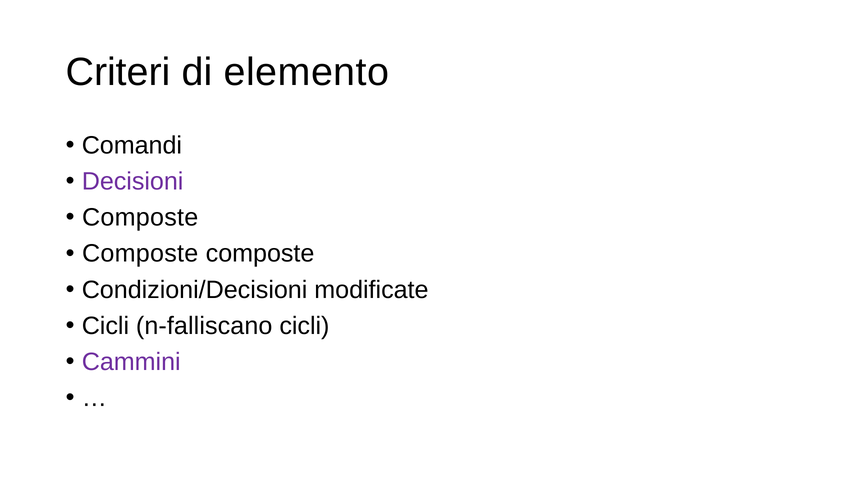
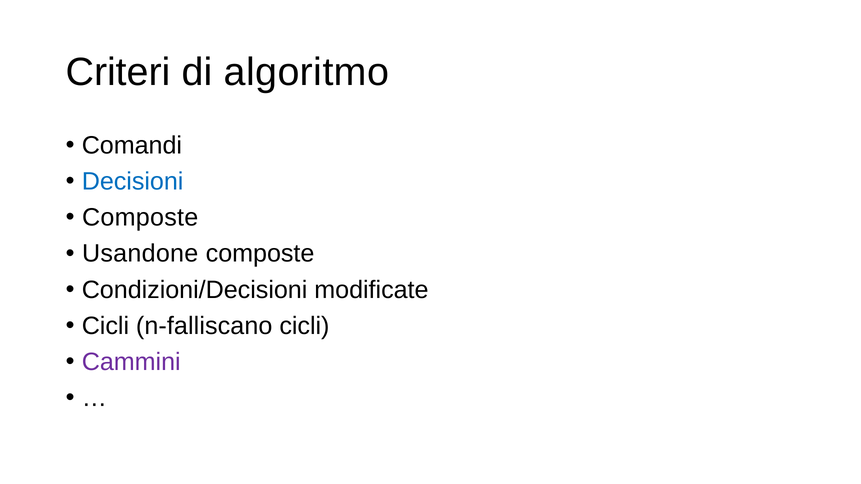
elemento: elemento -> algoritmo
Decisioni colour: purple -> blue
Composte at (140, 254): Composte -> Usandone
